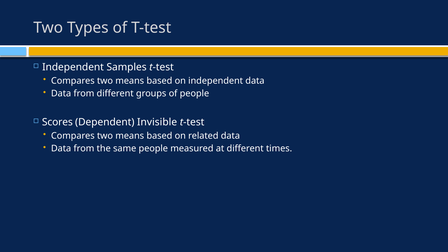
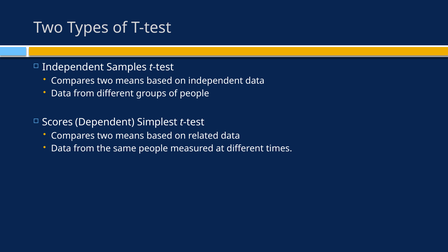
Invisible: Invisible -> Simplest
